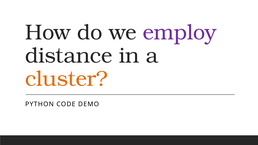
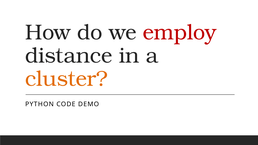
employ colour: purple -> red
